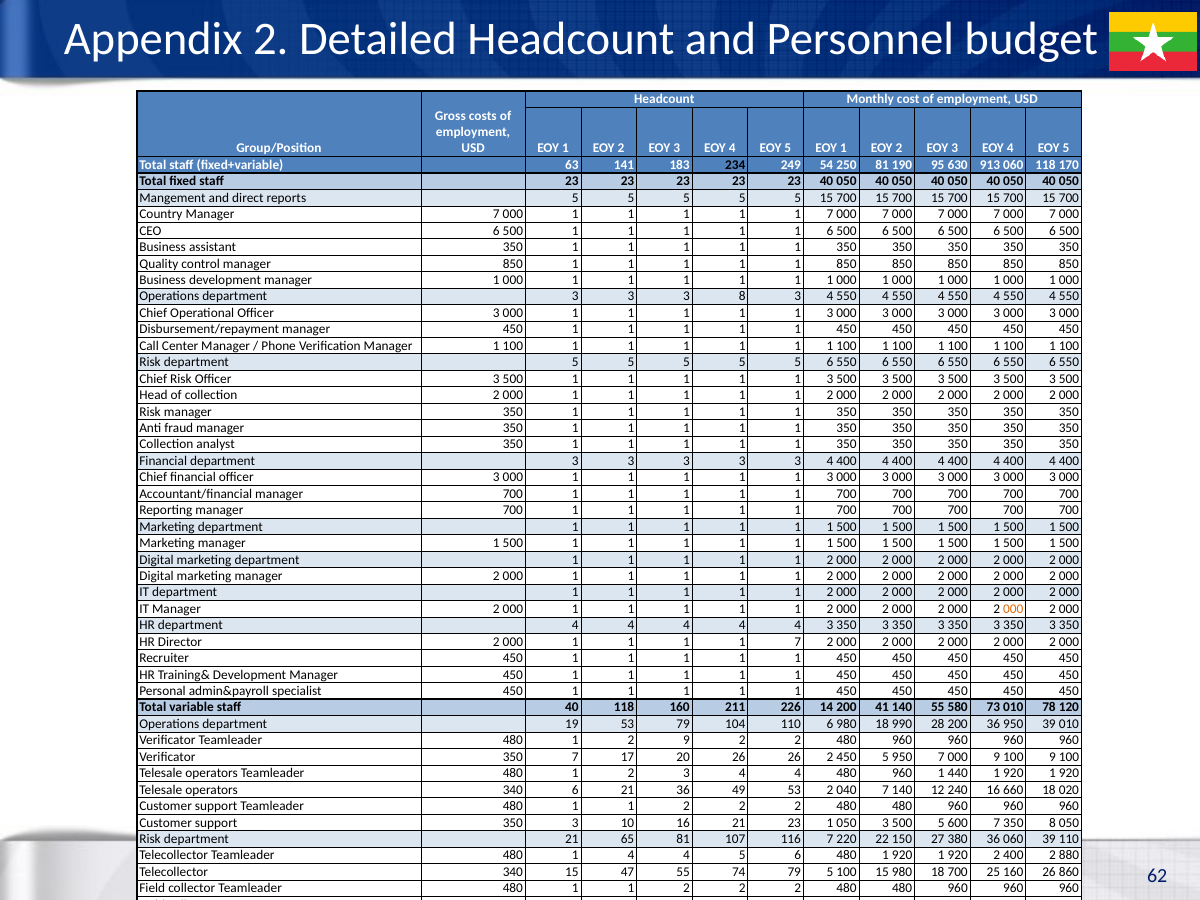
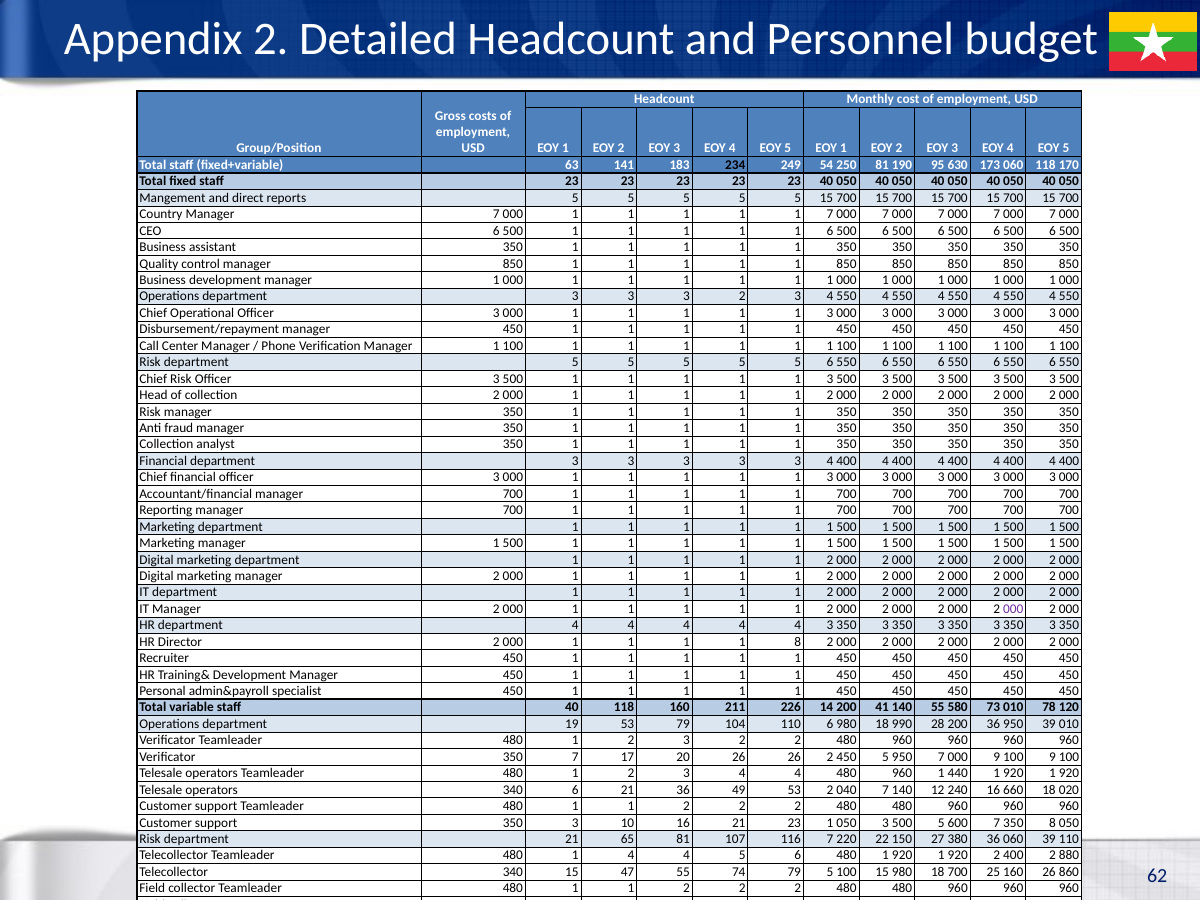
913: 913 -> 173
3 3 8: 8 -> 2
000 at (1013, 609) colour: orange -> purple
7 at (798, 642): 7 -> 8
9 at (687, 740): 9 -> 3
